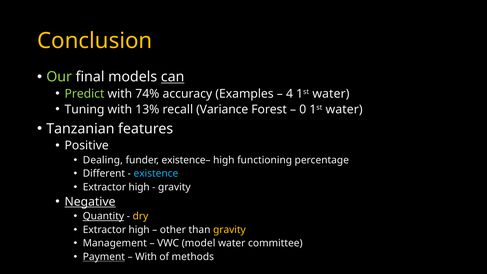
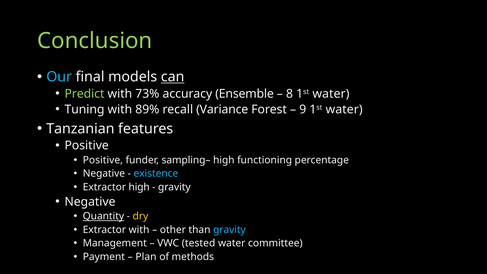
Conclusion colour: yellow -> light green
Our colour: light green -> light blue
74%: 74% -> 73%
Examples: Examples -> Ensemble
4: 4 -> 8
13%: 13% -> 89%
0: 0 -> 9
Dealing at (103, 160): Dealing -> Positive
existence–: existence– -> sampling–
Different at (104, 174): Different -> Negative
Negative at (90, 202) underline: present -> none
high at (139, 230): high -> with
gravity at (229, 230) colour: yellow -> light blue
model: model -> tested
Payment underline: present -> none
With at (146, 257): With -> Plan
